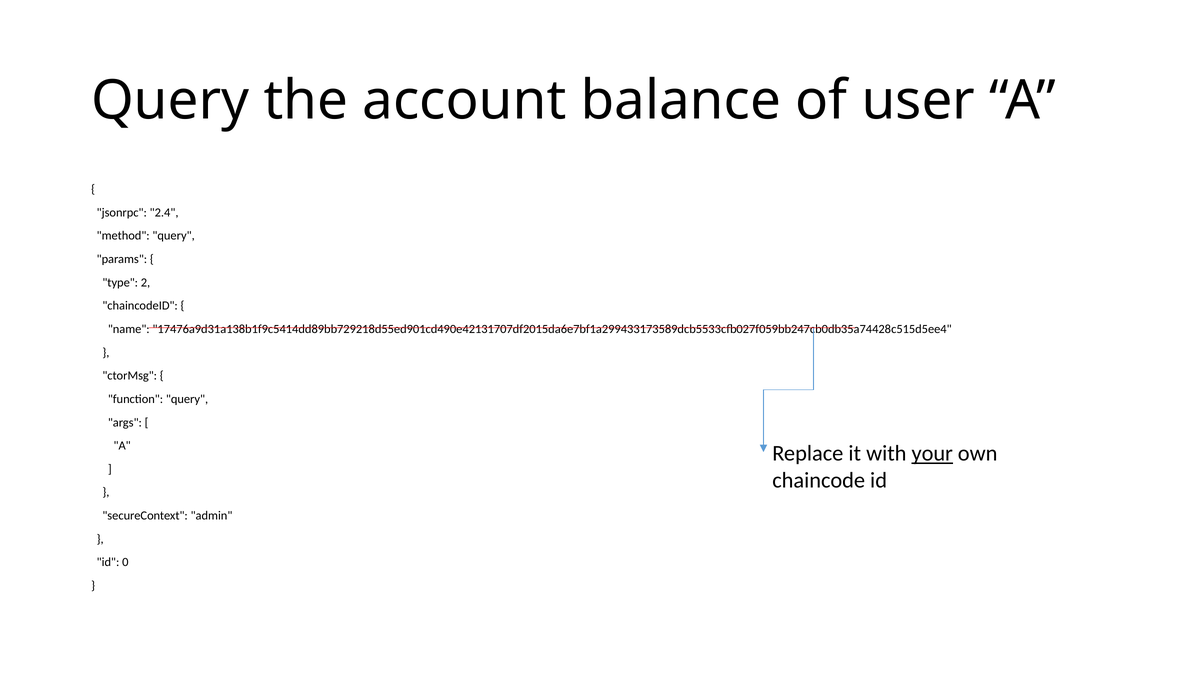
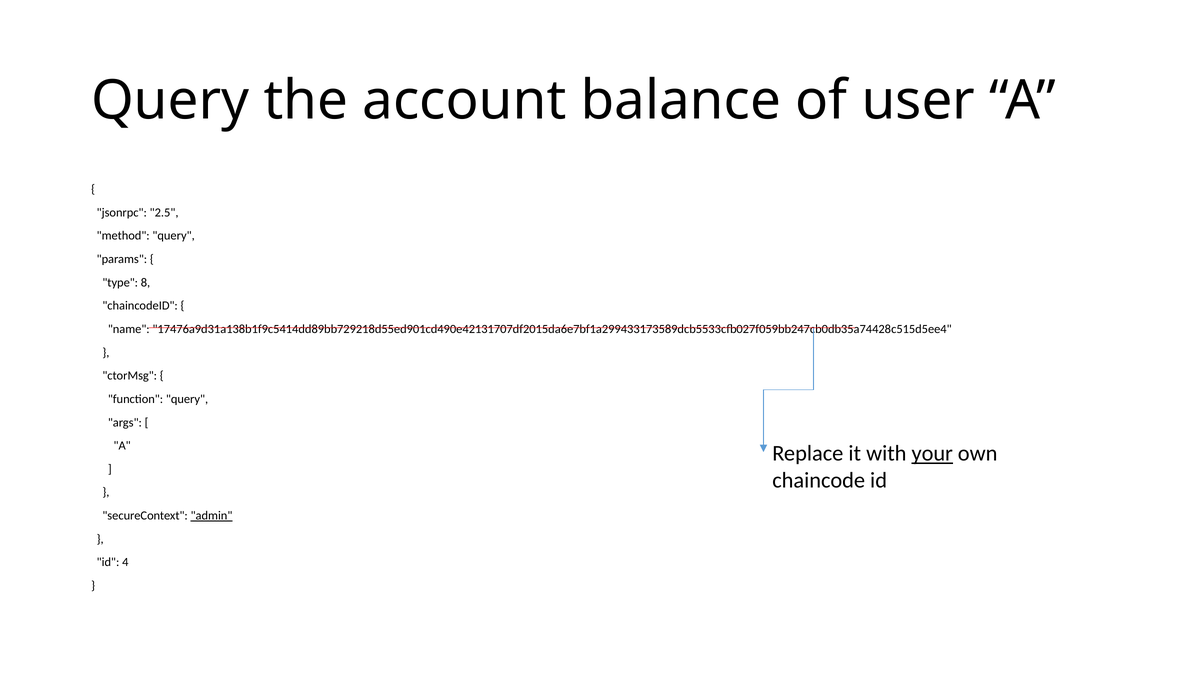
2.4: 2.4 -> 2.5
2: 2 -> 8
admin underline: none -> present
0: 0 -> 4
